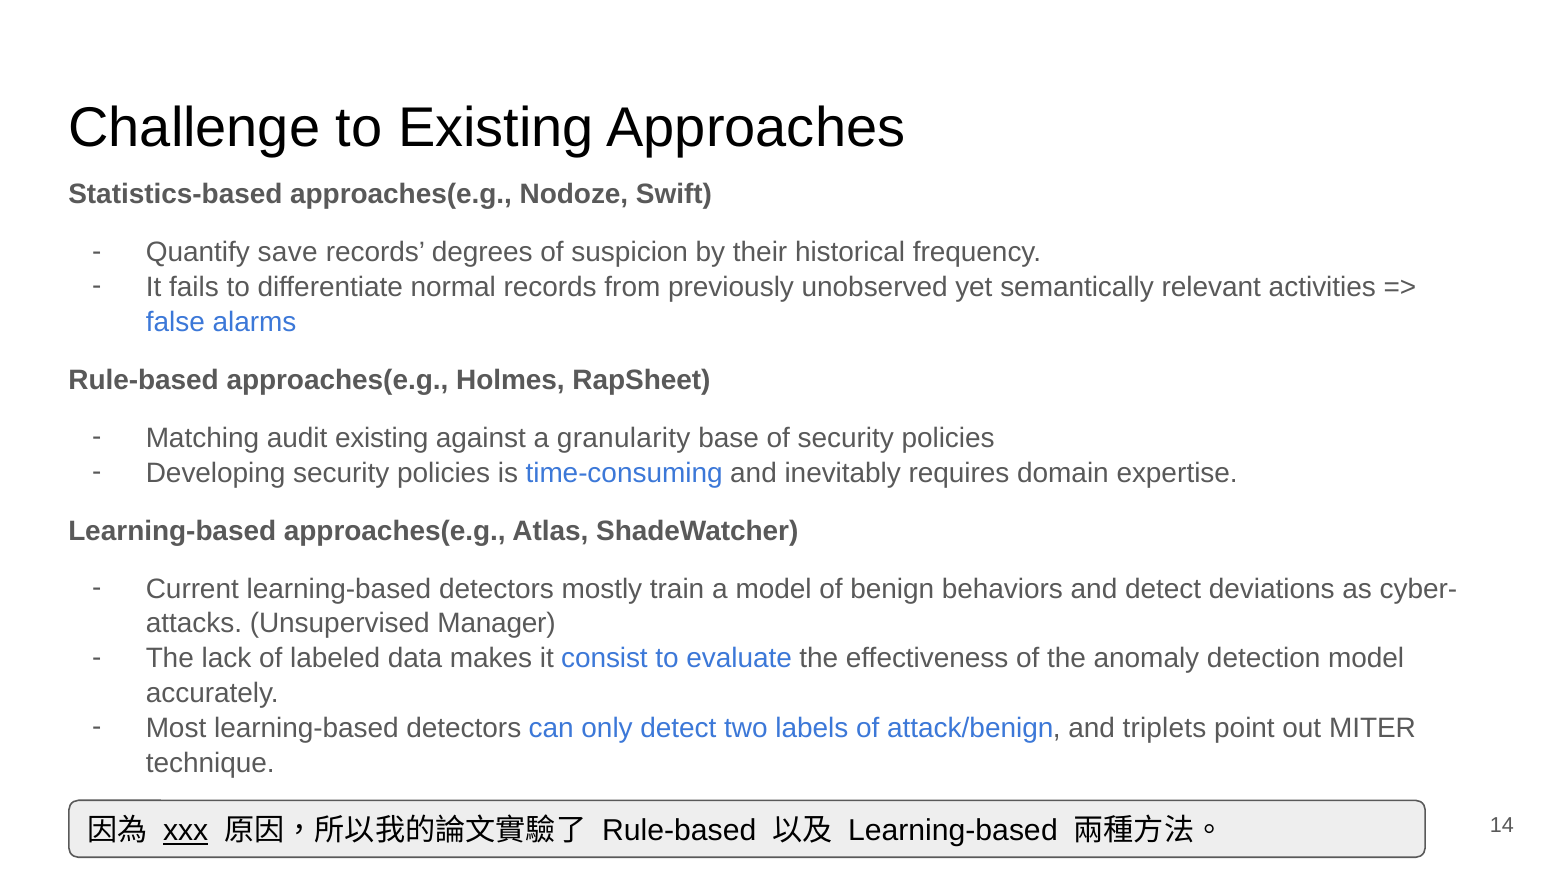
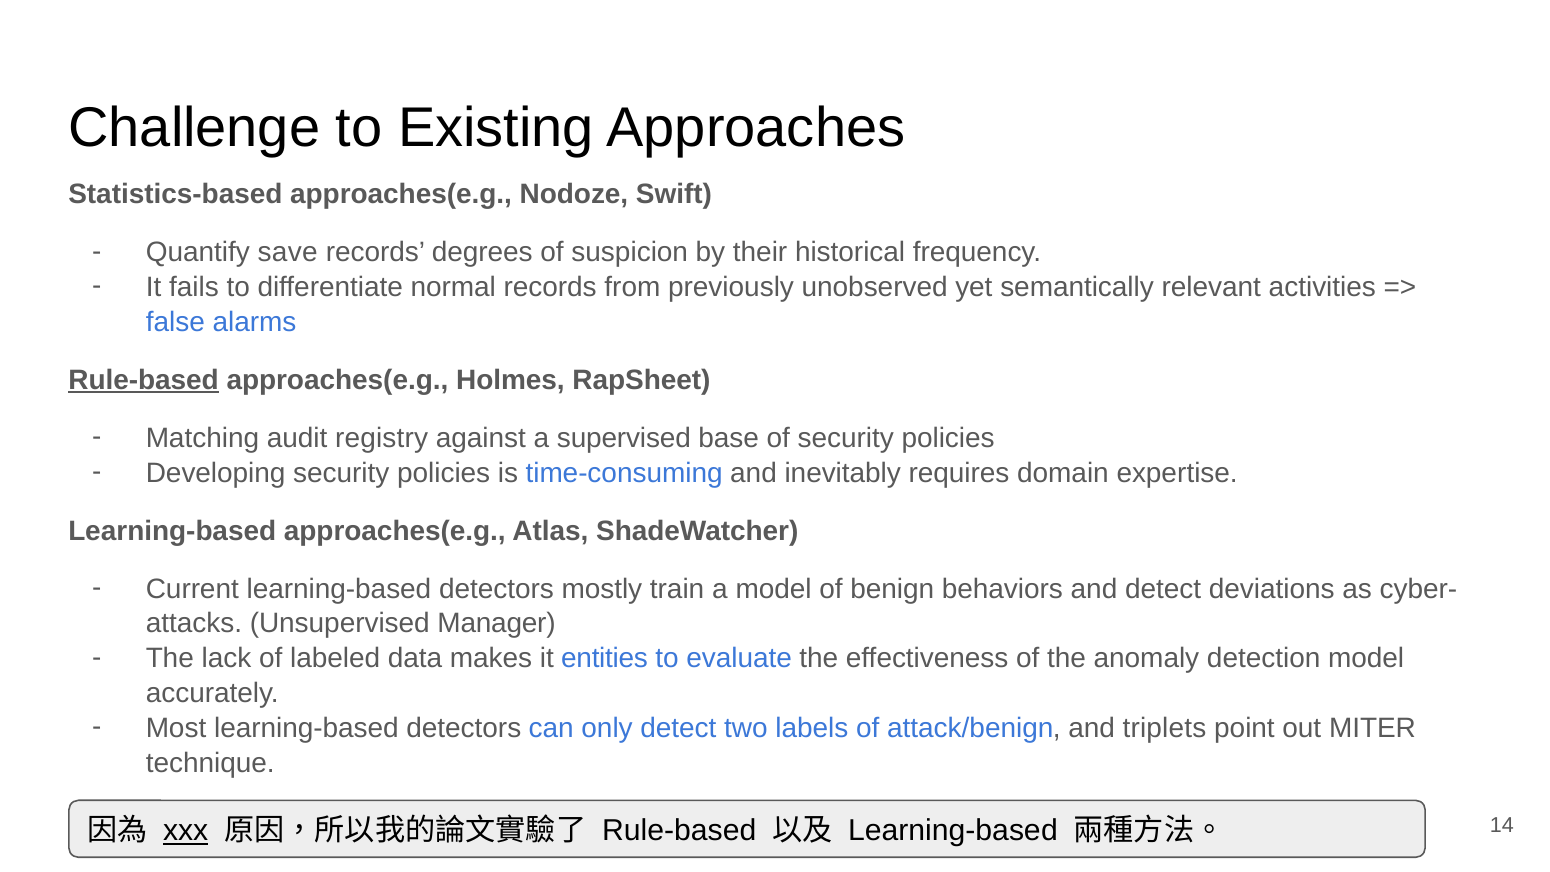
Rule-based at (144, 380) underline: none -> present
audit existing: existing -> registry
granularity: granularity -> supervised
consist: consist -> entities
